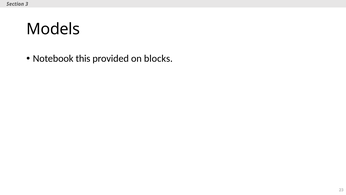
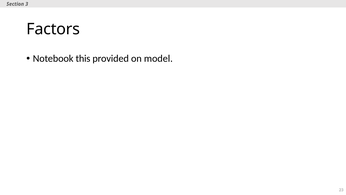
Models: Models -> Factors
blocks: blocks -> model
